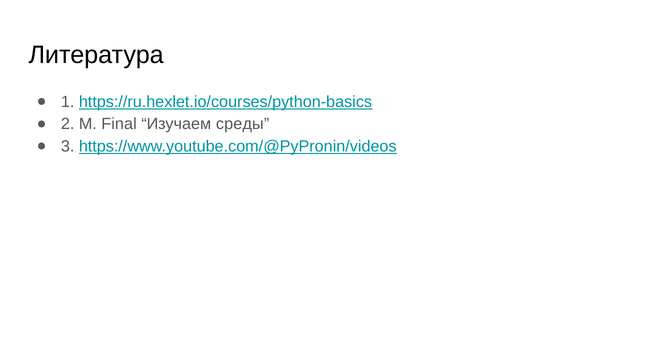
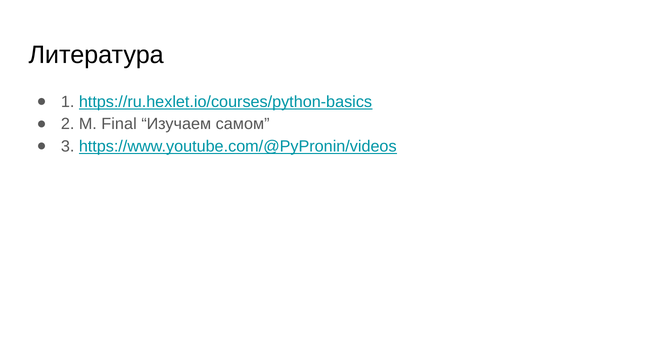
среды: среды -> самом
